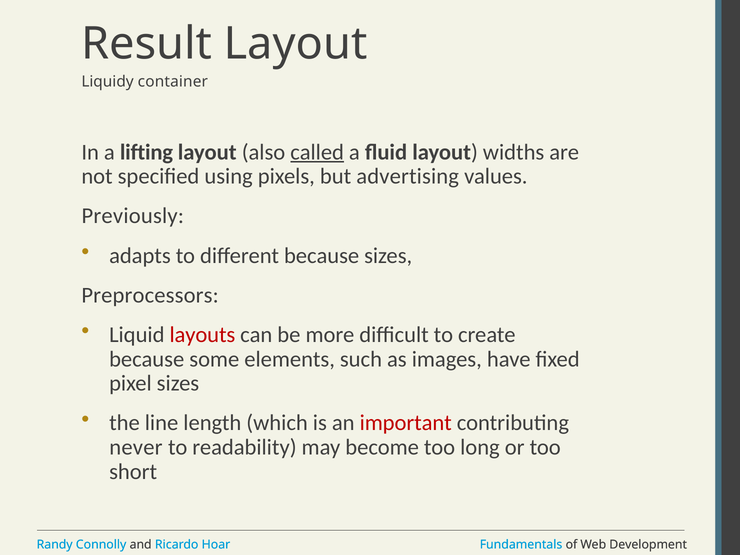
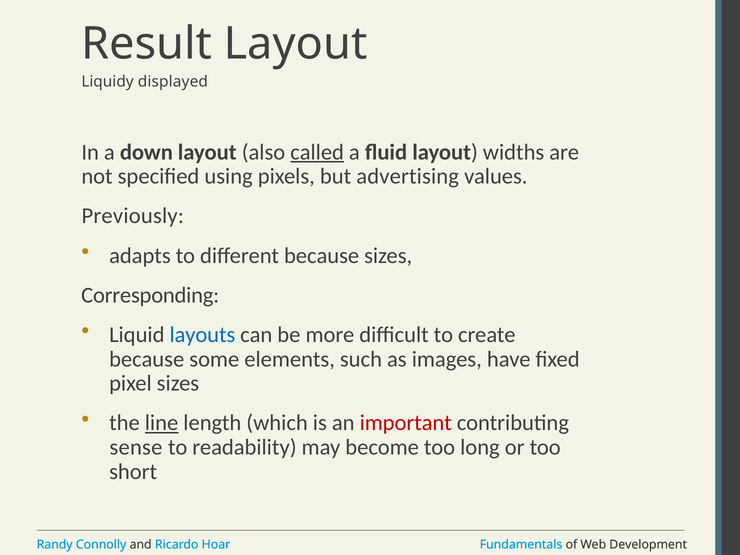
container: container -> displayed
lifting: lifting -> down
Preprocessors: Preprocessors -> Corresponding
layouts colour: red -> blue
line underline: none -> present
never: never -> sense
